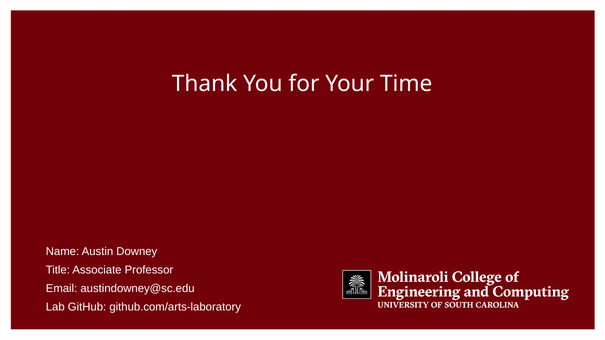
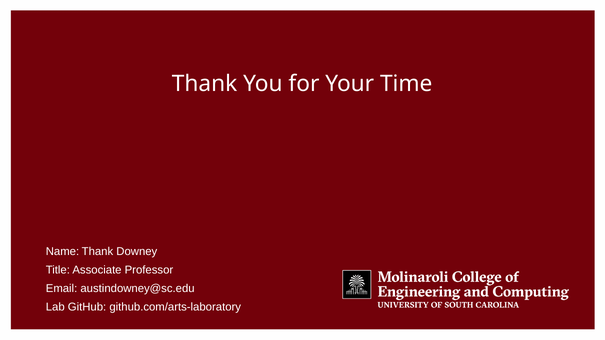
Name Austin: Austin -> Thank
